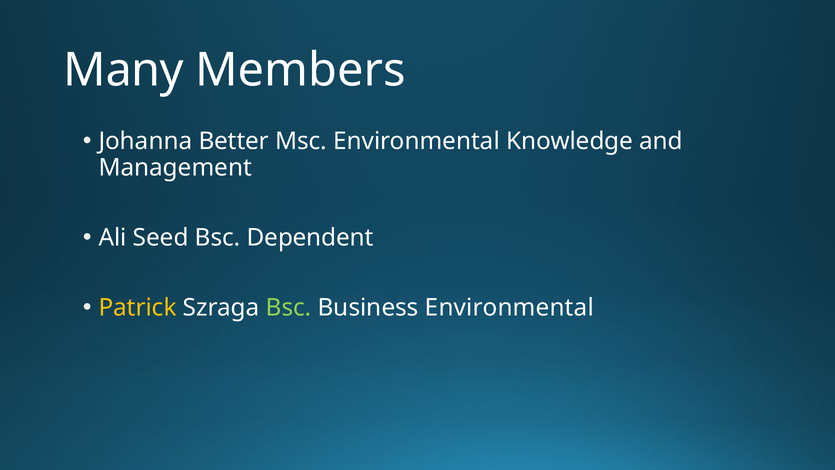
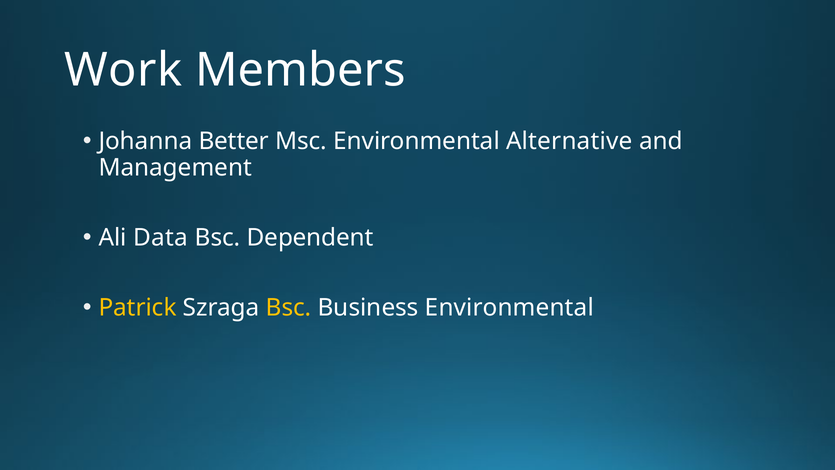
Many: Many -> Work
Knowledge: Knowledge -> Alternative
Seed: Seed -> Data
Bsc at (289, 308) colour: light green -> yellow
